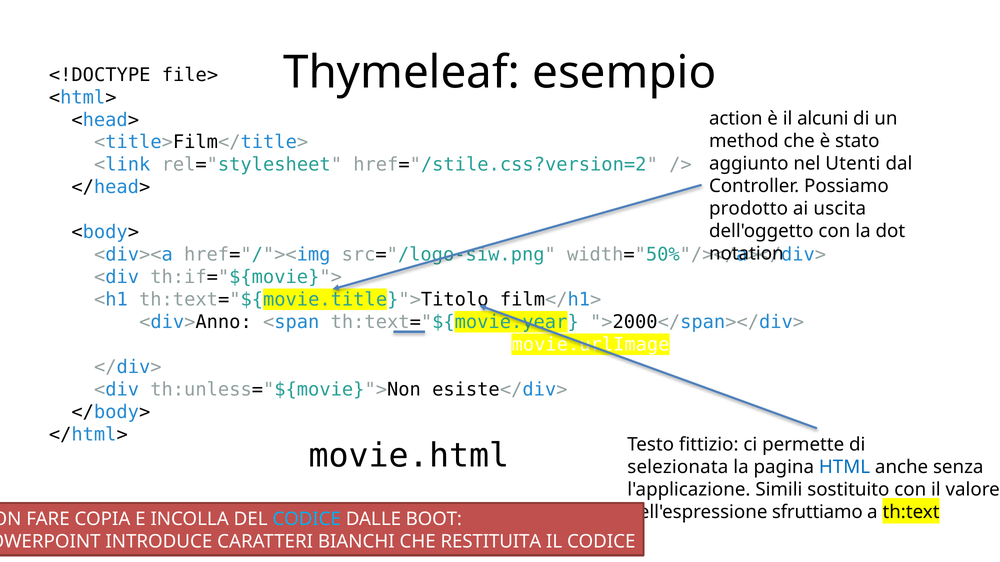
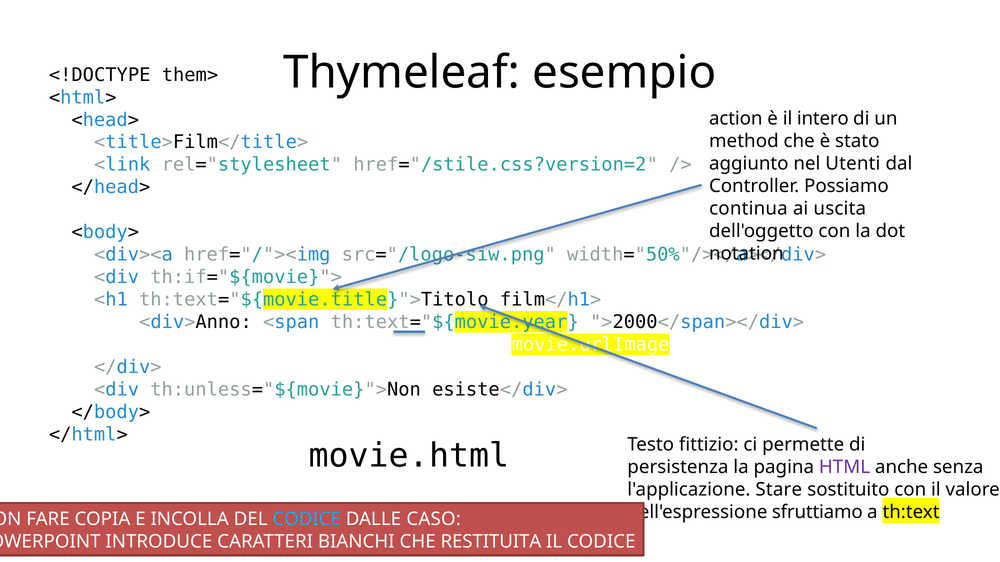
file>: file> -> them>
alcuni: alcuni -> intero
prodotto: prodotto -> continua
selezionata: selezionata -> persistenza
HTML colour: blue -> purple
Simili: Simili -> Stare
BOOT: BOOT -> CASO
